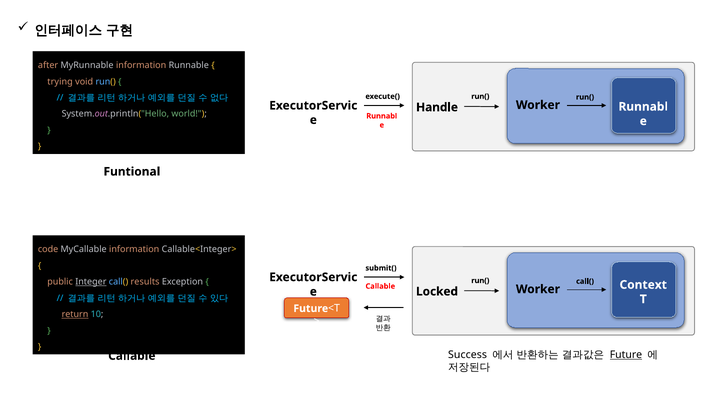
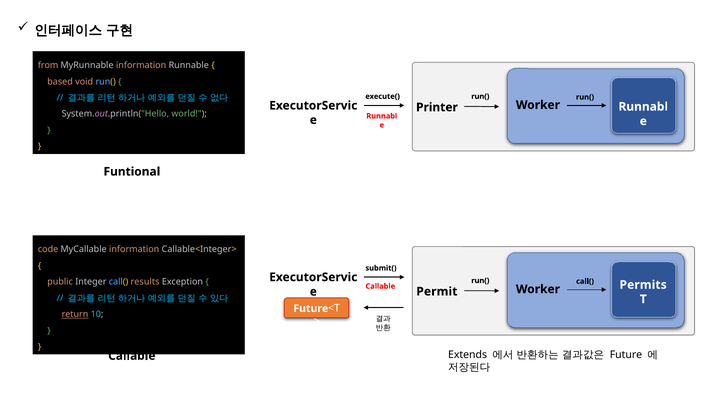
after: after -> from
trying: trying -> based
Handle: Handle -> Printer
Integer underline: present -> none
Locked: Locked -> Permit
Context: Context -> Permits
Success: Success -> Extends
Future underline: present -> none
